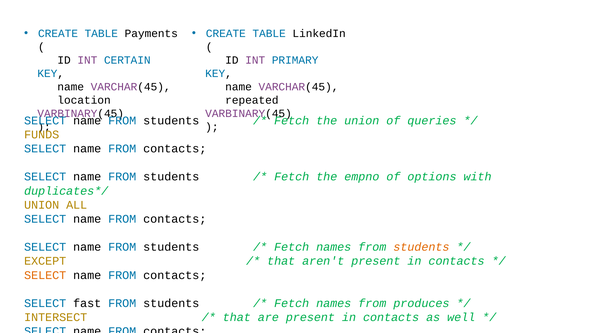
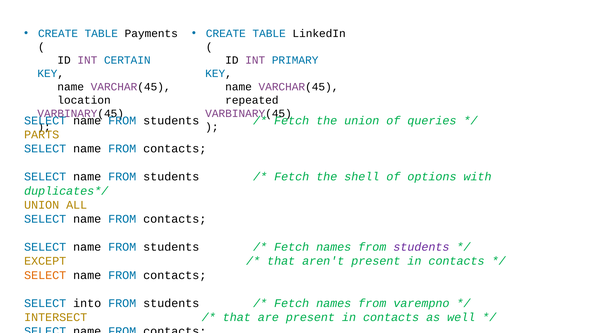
FUNDS: FUNDS -> PARTS
empno: empno -> shell
students at (421, 247) colour: orange -> purple
fast: fast -> into
produces: produces -> varempno
